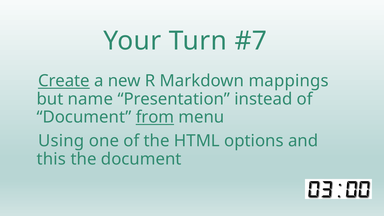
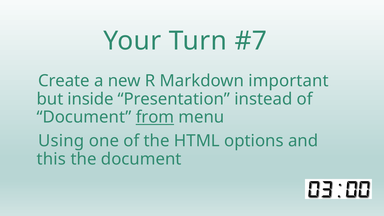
Create underline: present -> none
mappings: mappings -> important
name: name -> inside
